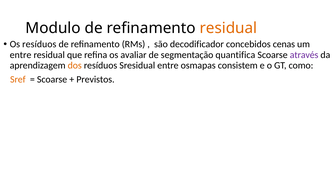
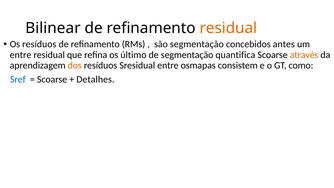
Modulo: Modulo -> Bilinear
são decodificador: decodificador -> segmentação
cenas: cenas -> antes
avaliar: avaliar -> último
através colour: purple -> orange
Sref colour: orange -> blue
Previstos: Previstos -> Detalhes
